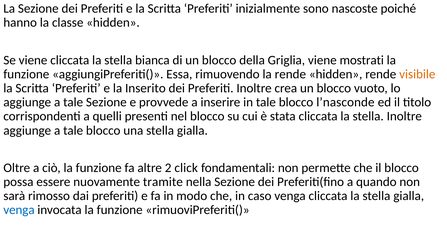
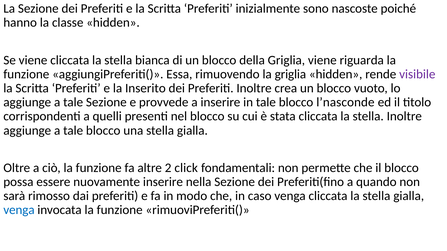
mostrati: mostrati -> riguarda
la rende: rende -> griglia
visibile colour: orange -> purple
nuovamente tramite: tramite -> inserire
